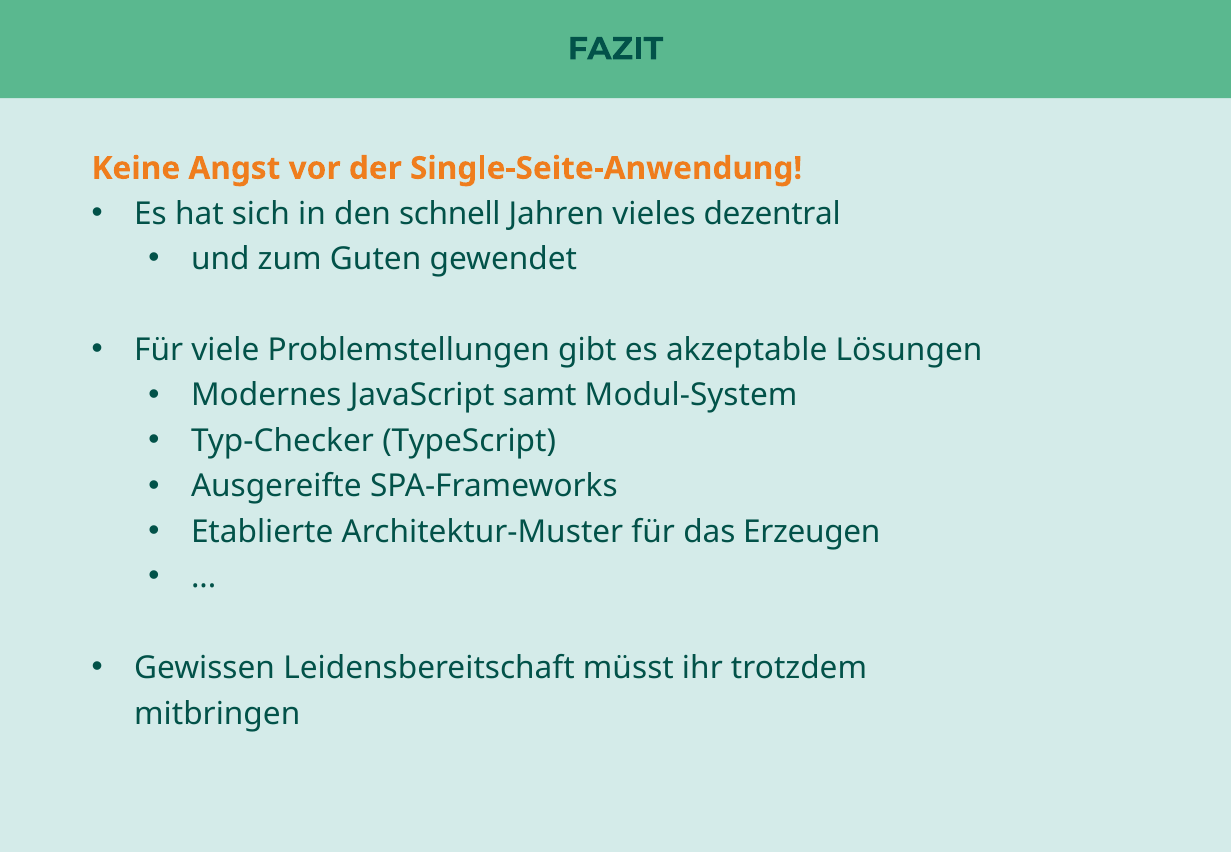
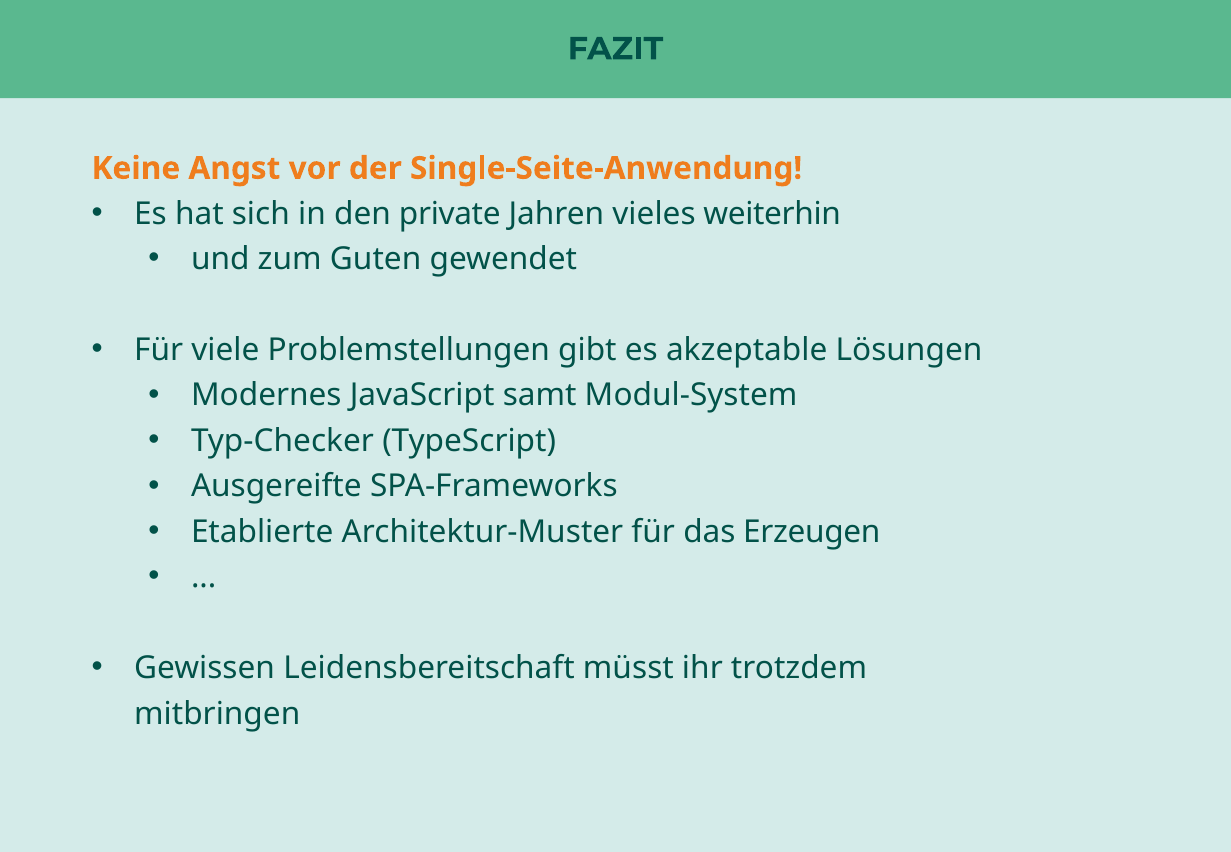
schnell: schnell -> private
dezentral: dezentral -> weiterhin
